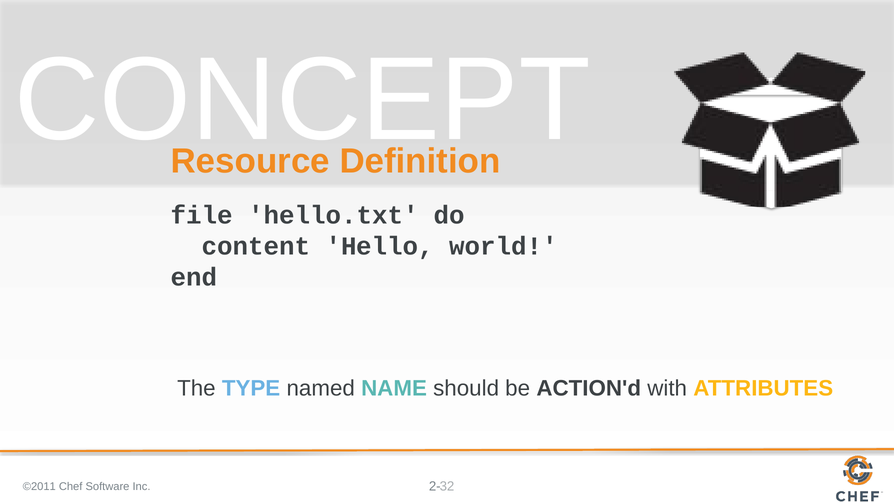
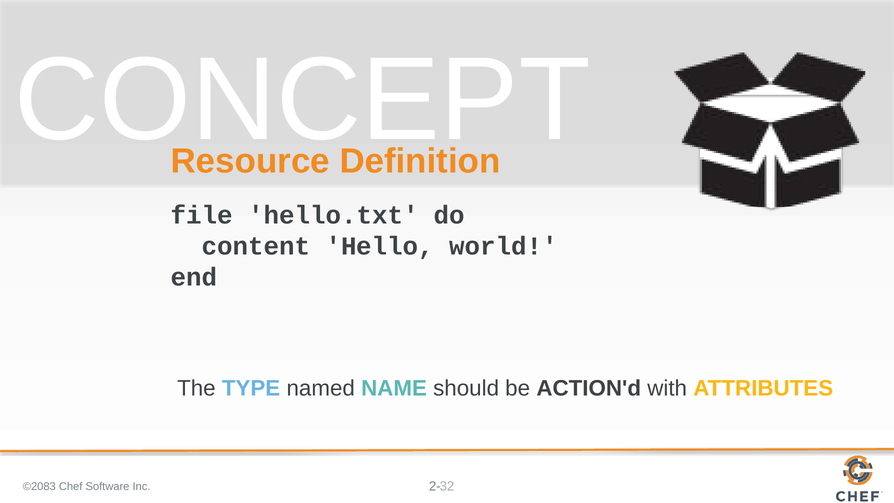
©2011: ©2011 -> ©2083
